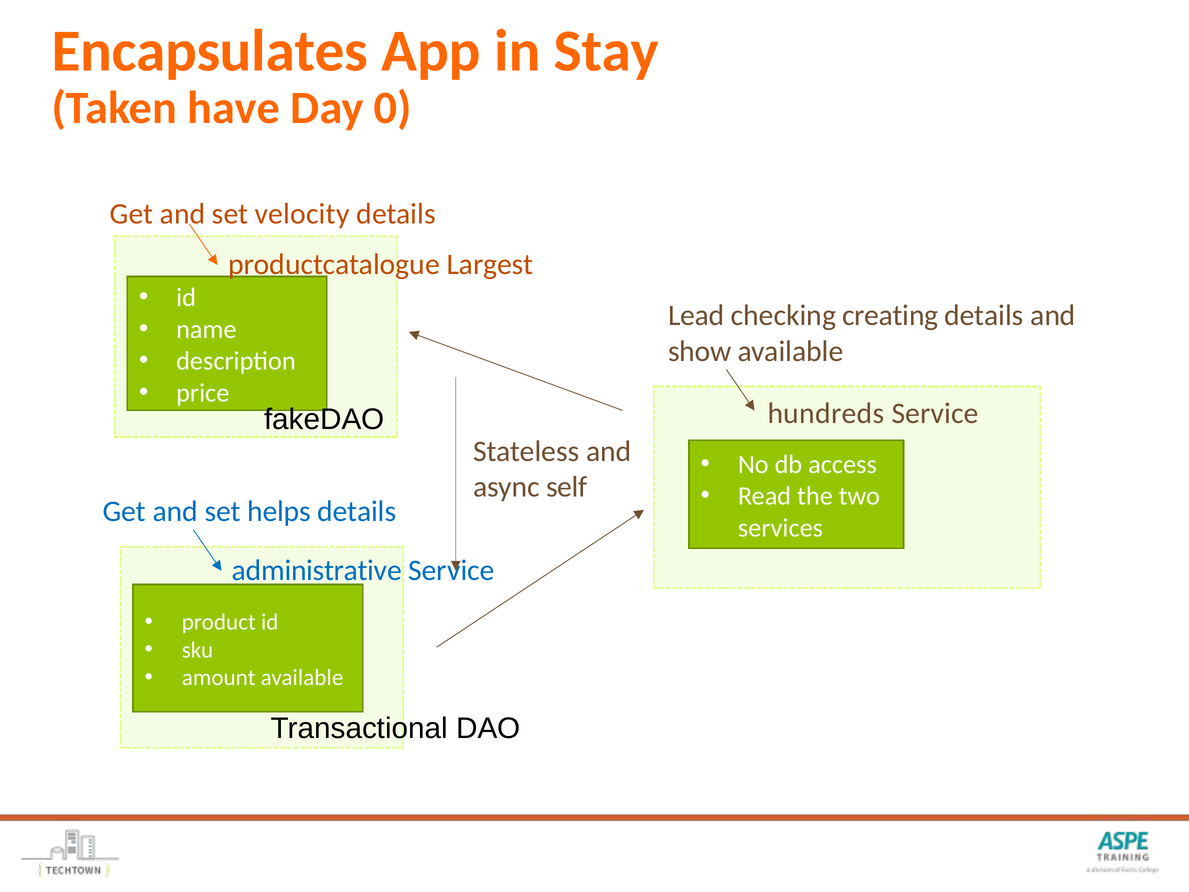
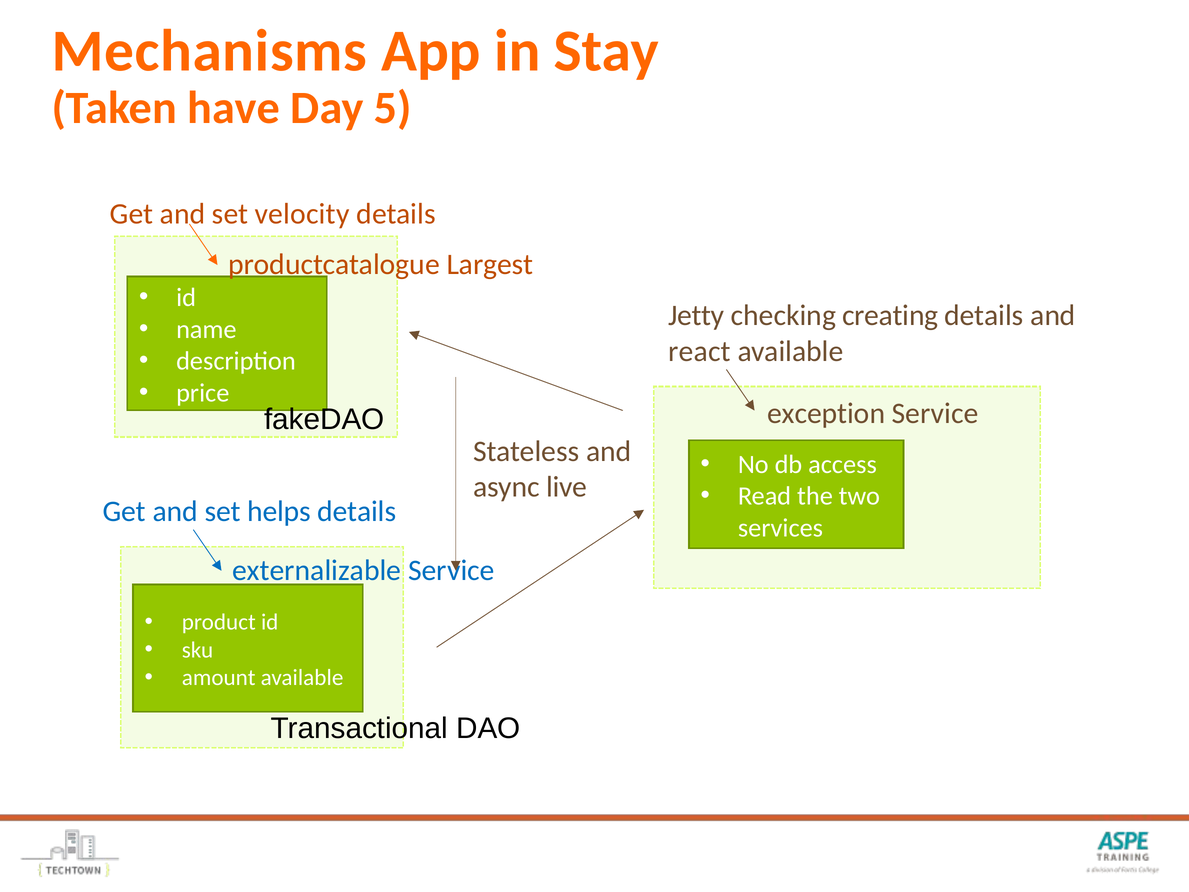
Encapsulates: Encapsulates -> Mechanisms
0: 0 -> 5
Lead: Lead -> Jetty
show: show -> react
hundreds: hundreds -> exception
self: self -> live
administrative: administrative -> externalizable
